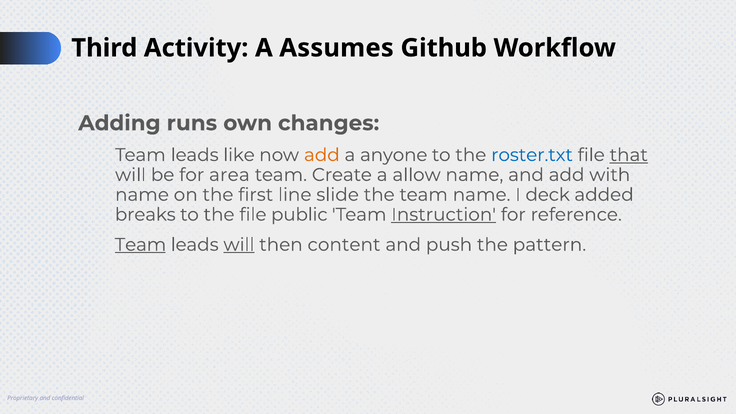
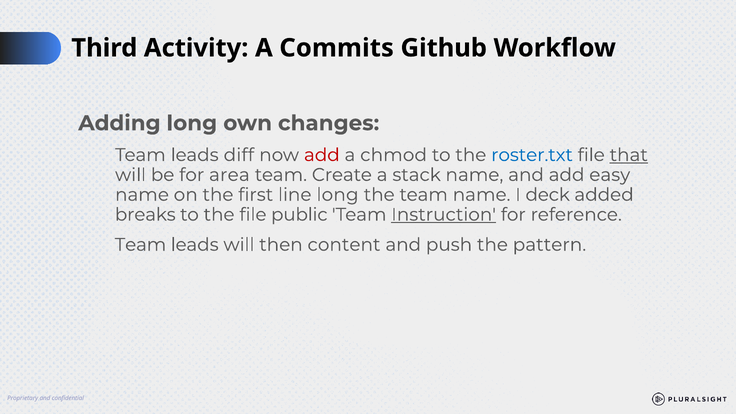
Assumes: Assumes -> Commits
Adding runs: runs -> long
like: like -> diff
add at (322, 155) colour: orange -> red
anyone: anyone -> chmod
allow: allow -> stack
with: with -> easy
line slide: slide -> long
Team at (140, 245) underline: present -> none
will at (239, 245) underline: present -> none
